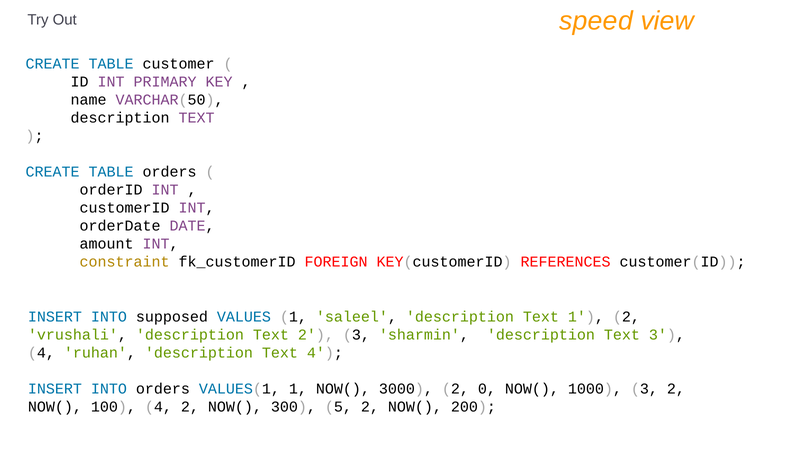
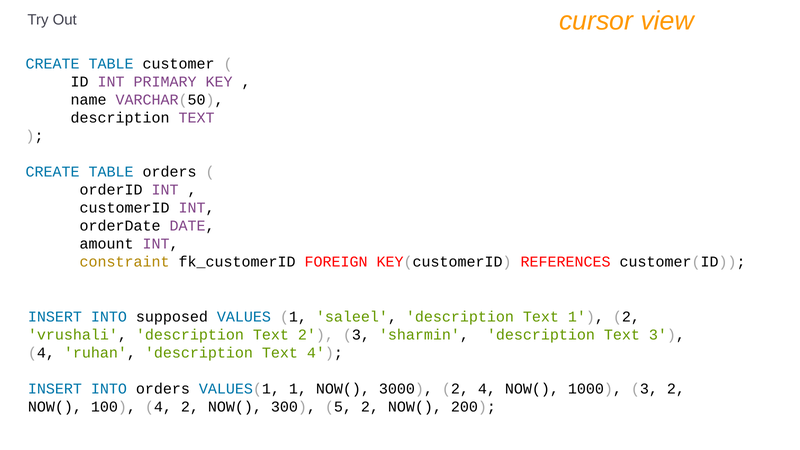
speed: speed -> cursor
2 0: 0 -> 4
